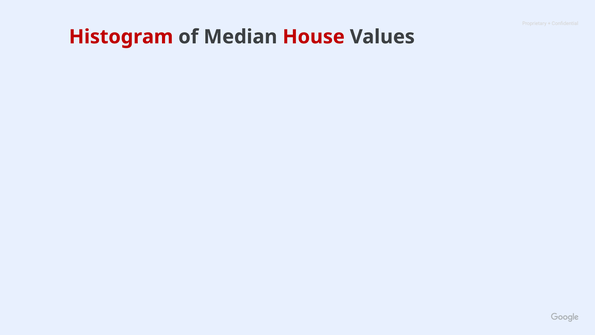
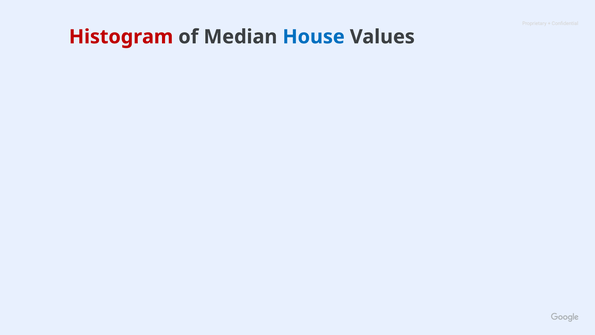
House colour: red -> blue
